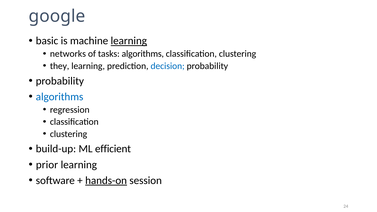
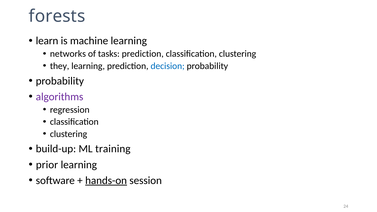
google: google -> forests
basic: basic -> learn
learning at (129, 41) underline: present -> none
tasks algorithms: algorithms -> prediction
algorithms at (60, 97) colour: blue -> purple
efficient: efficient -> training
